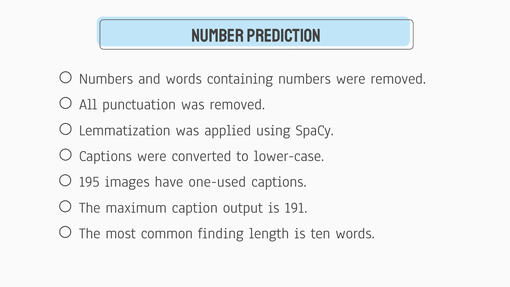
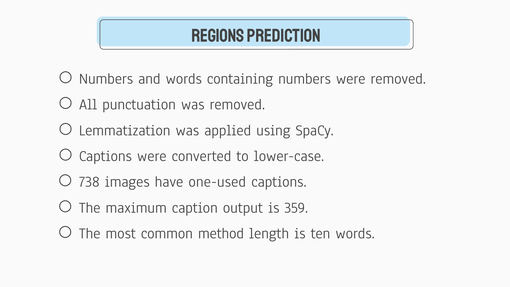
Number: Number -> Regions
195: 195 -> 738
191: 191 -> 359
finding: finding -> method
